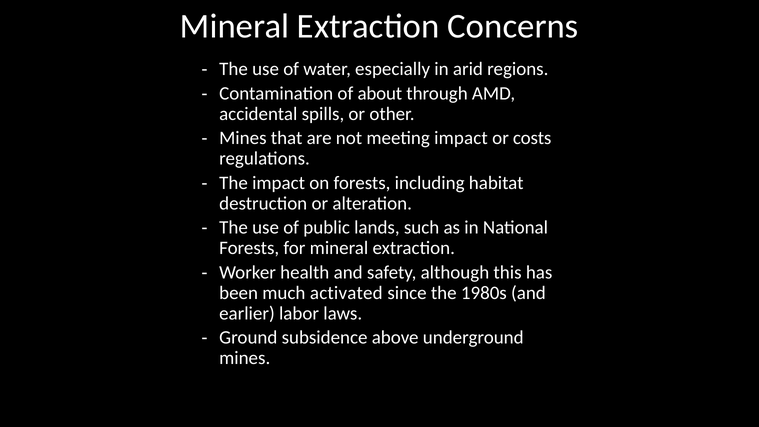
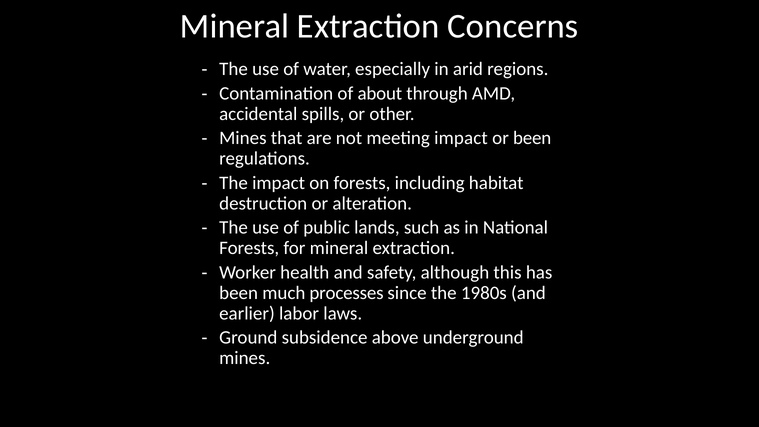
or costs: costs -> been
activated: activated -> processes
